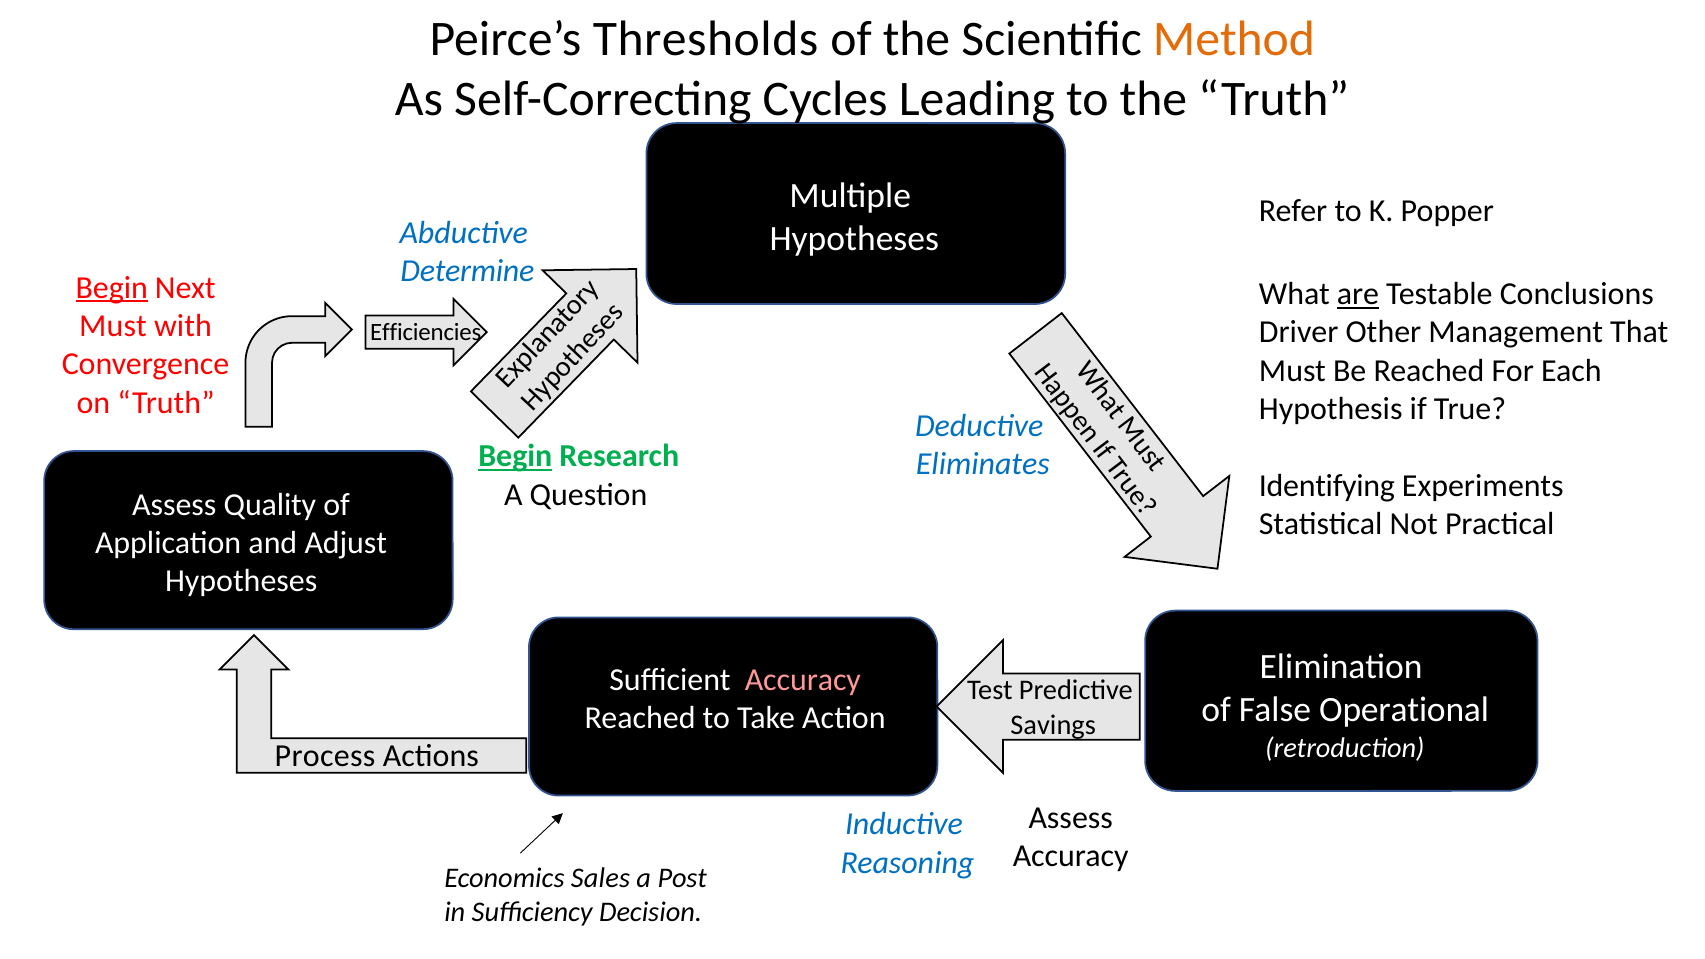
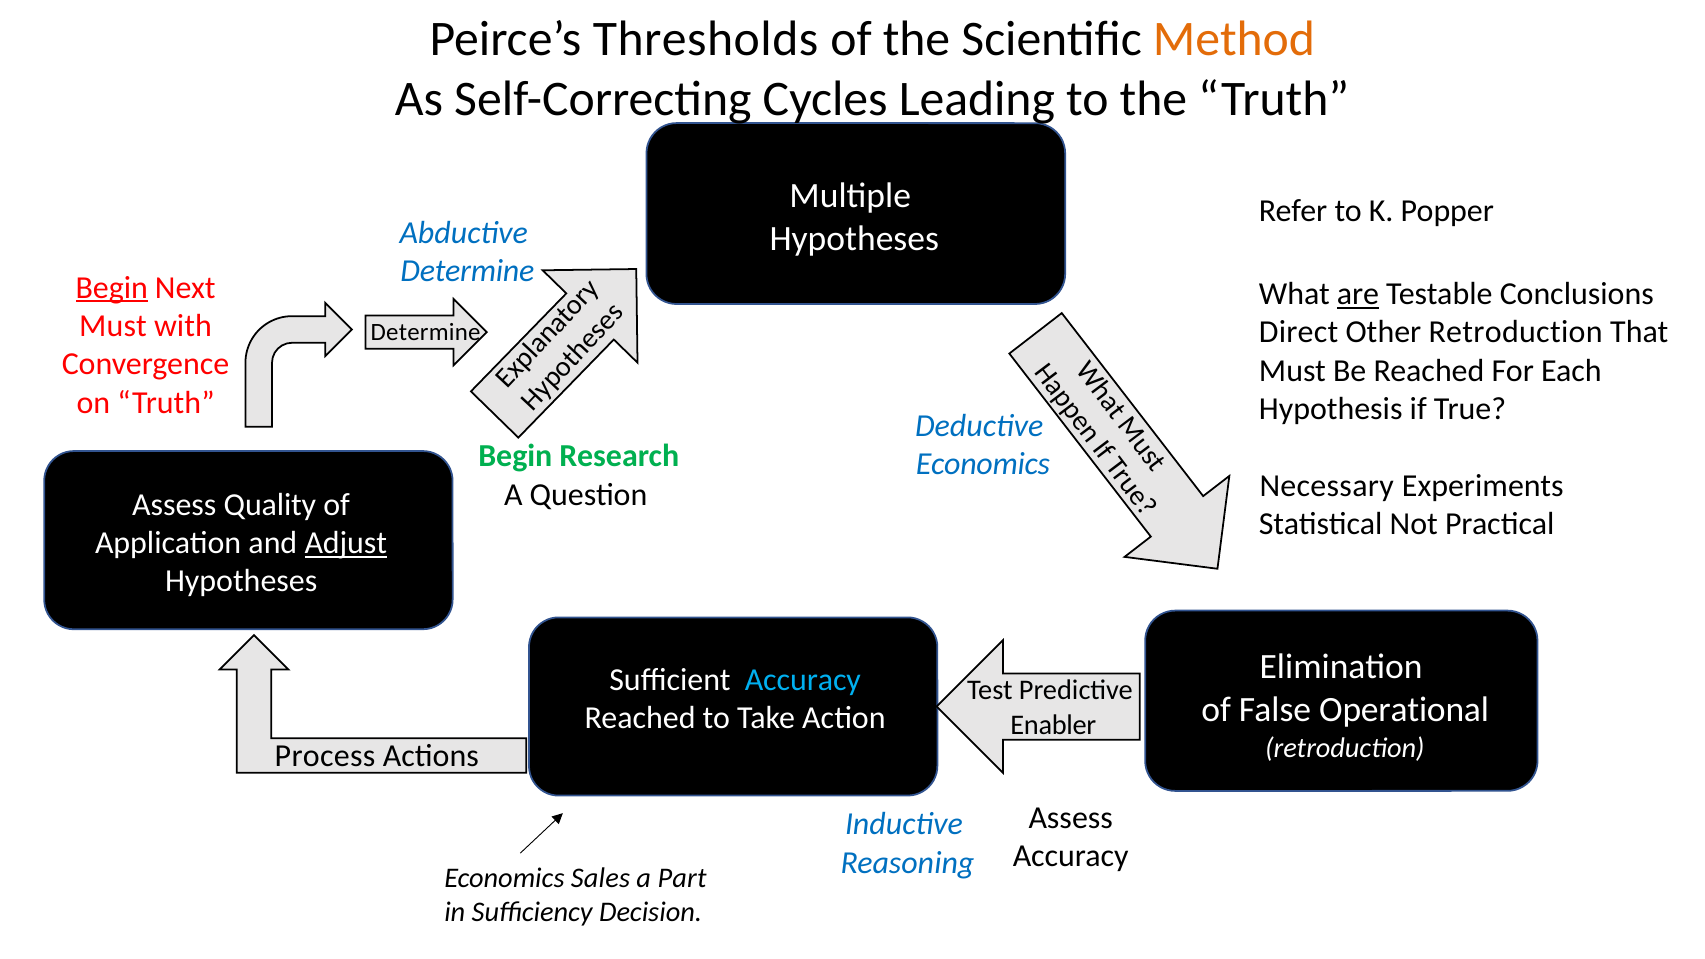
Driver: Driver -> Direct
Other Management: Management -> Retroduction
Efficiencies at (426, 332): Efficiencies -> Determine
Begin at (515, 456) underline: present -> none
Eliminates at (983, 464): Eliminates -> Economics
Identifying: Identifying -> Necessary
Adjust underline: none -> present
Accuracy at (803, 680) colour: pink -> light blue
Savings: Savings -> Enabler
Post: Post -> Part
